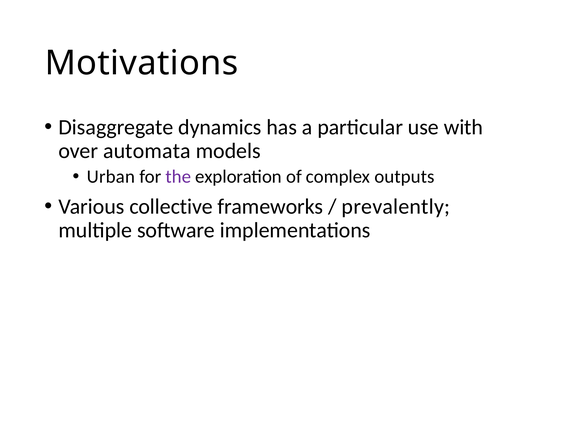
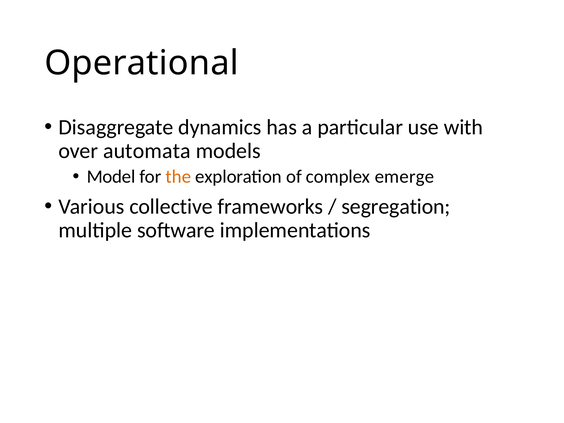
Motivations: Motivations -> Operational
Urban: Urban -> Model
the colour: purple -> orange
outputs: outputs -> emerge
prevalently: prevalently -> segregation
